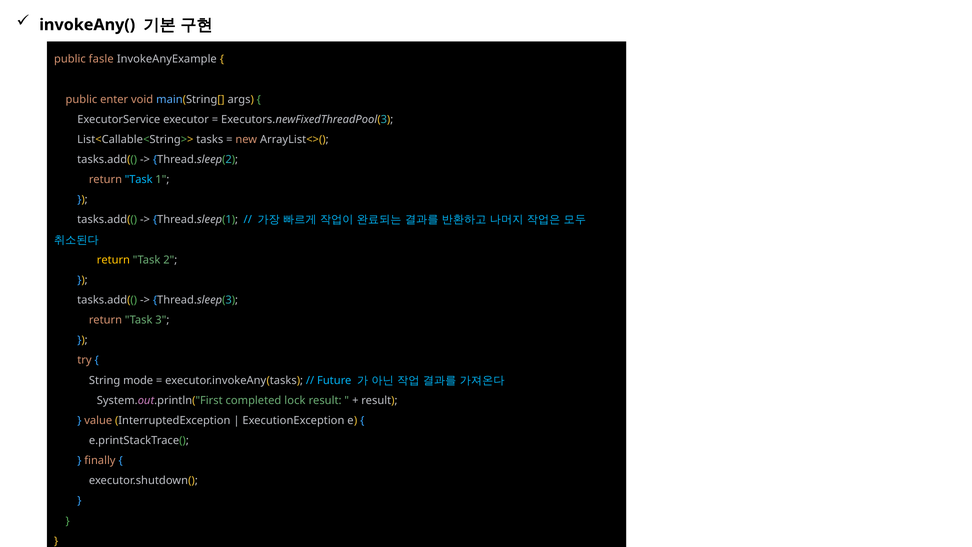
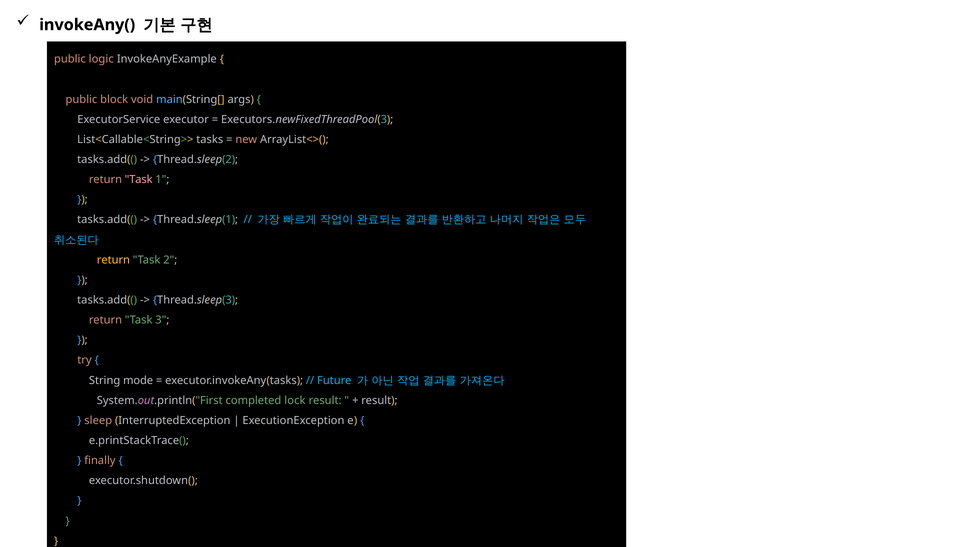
fasle: fasle -> logic
enter: enter -> block
Task at (139, 180) colour: light blue -> pink
value: value -> sleep
